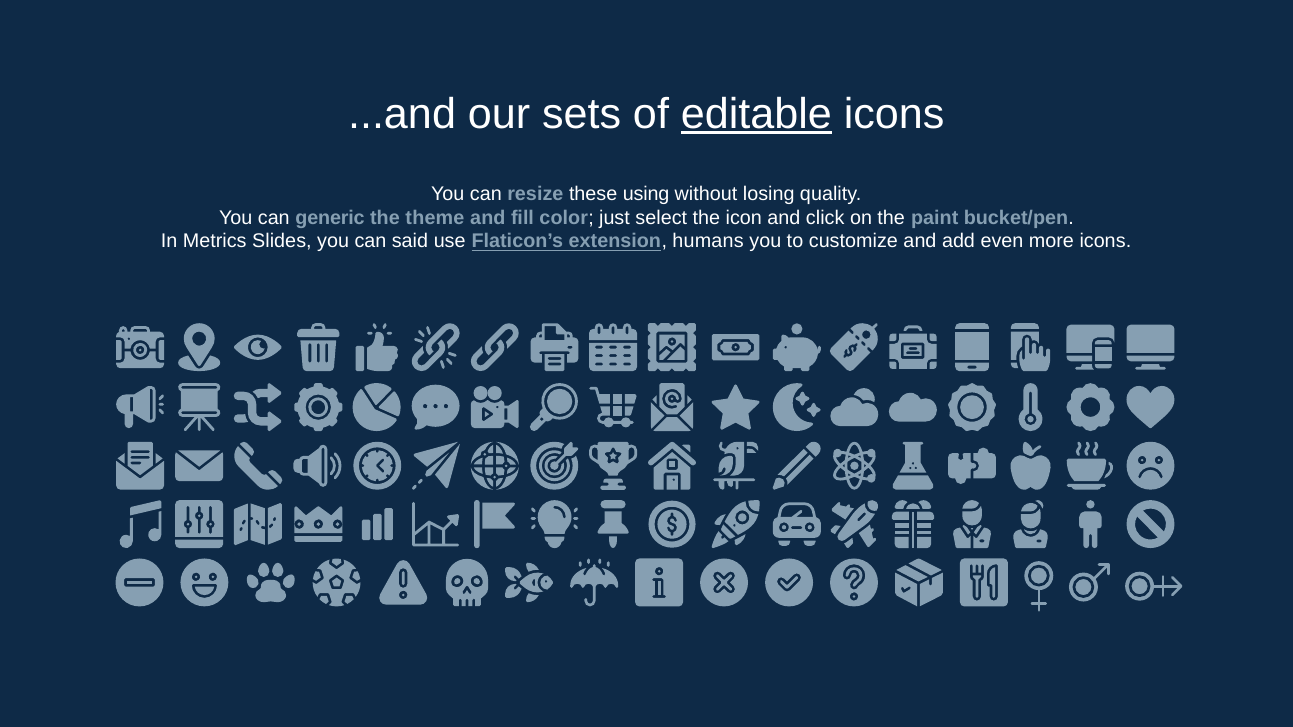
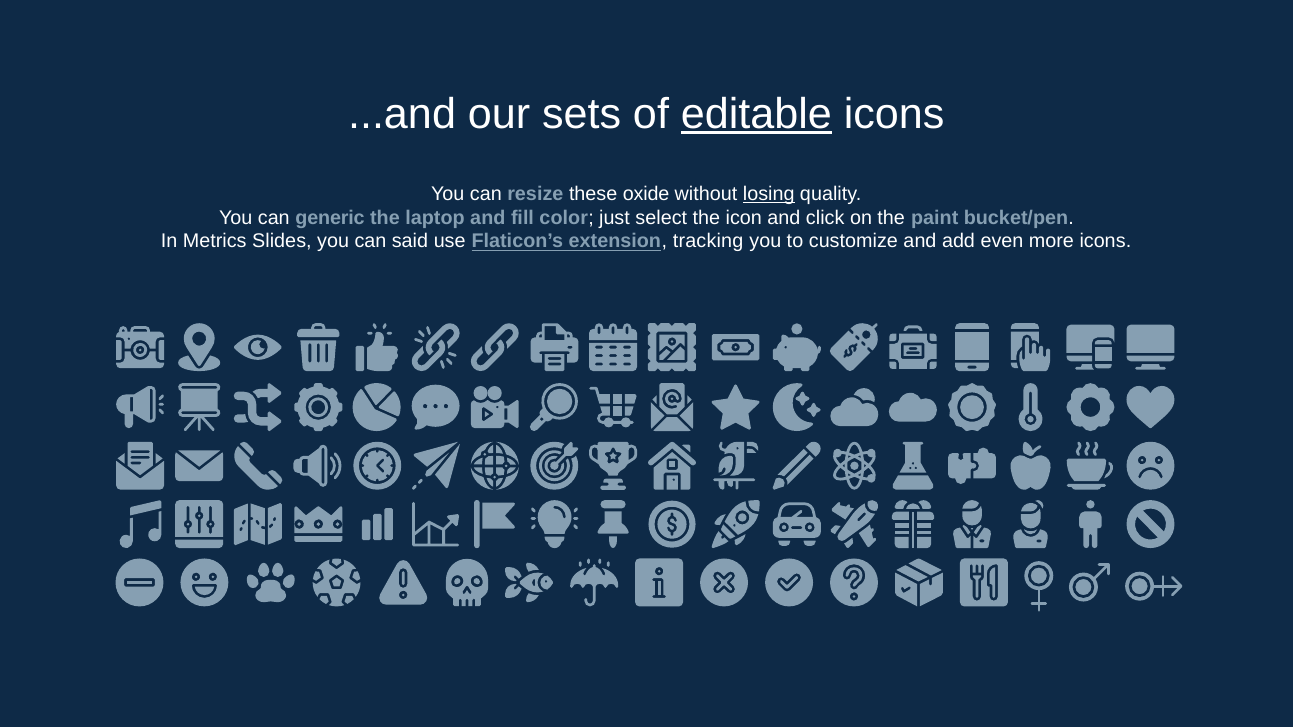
using: using -> oxide
losing underline: none -> present
theme: theme -> laptop
humans: humans -> tracking
